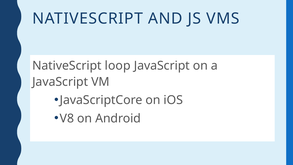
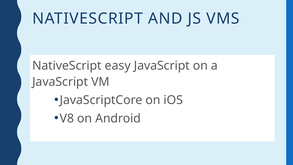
loop: loop -> easy
